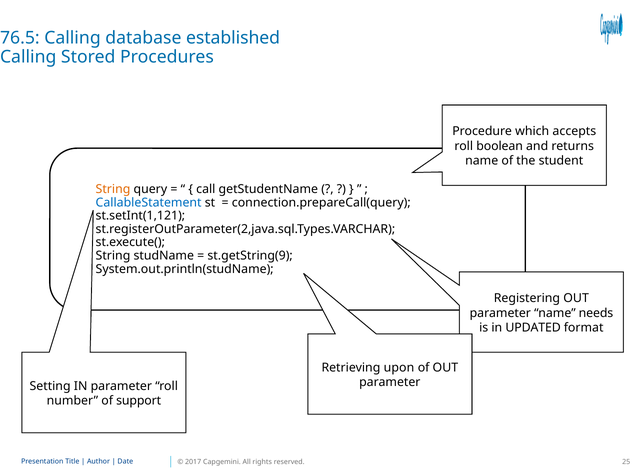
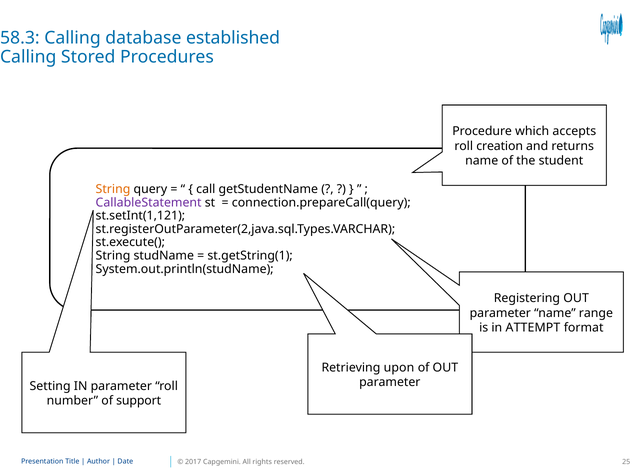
76.5: 76.5 -> 58.3
boolean: boolean -> creation
CallableStatement colour: blue -> purple
st.getString(9: st.getString(9 -> st.getString(1
needs: needs -> range
UPDATED: UPDATED -> ATTEMPT
